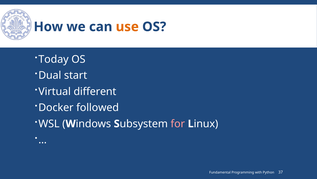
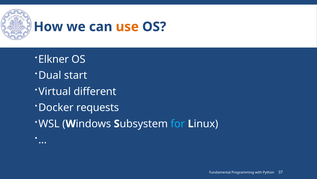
Today: Today -> Elkner
followed: followed -> requests
for colour: pink -> light blue
